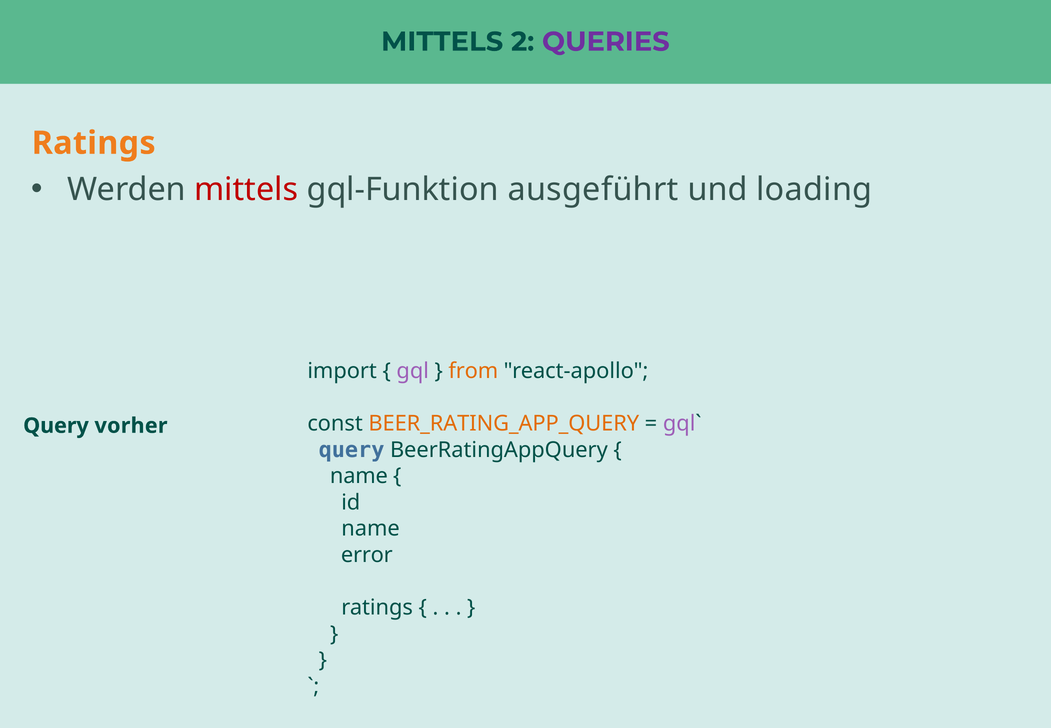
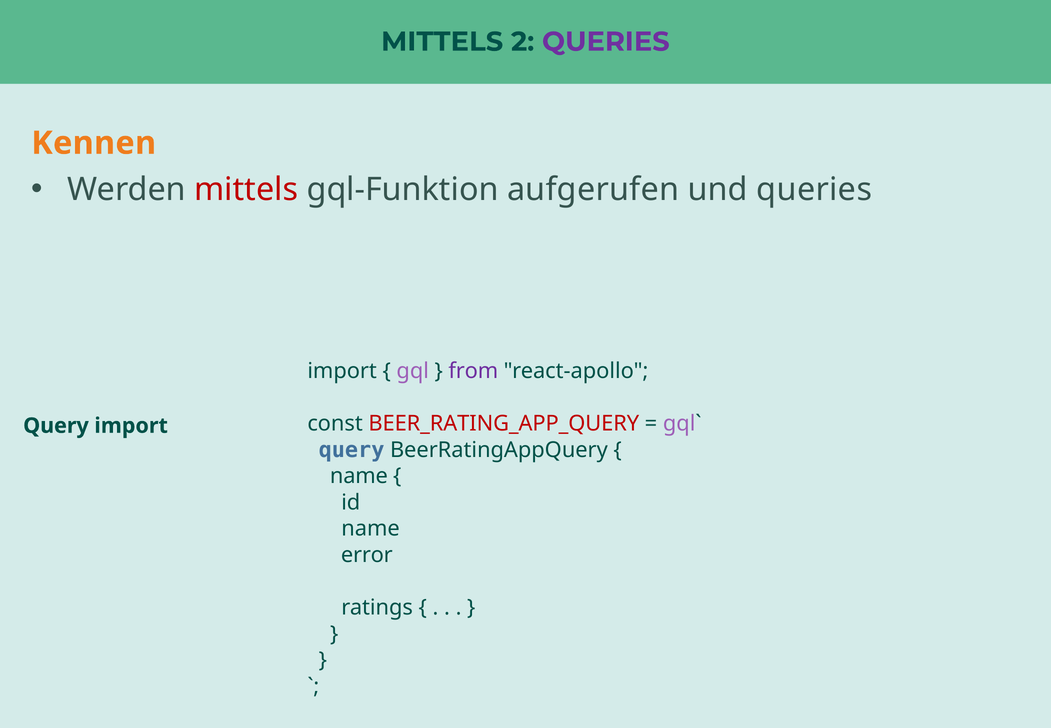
Ratings at (94, 143): Ratings -> Kennen
ausgeführt: ausgeführt -> aufgerufen
und loading: loading -> queries
from colour: orange -> purple
BEER_RATING_APP_QUERY colour: orange -> red
Query vorher: vorher -> import
